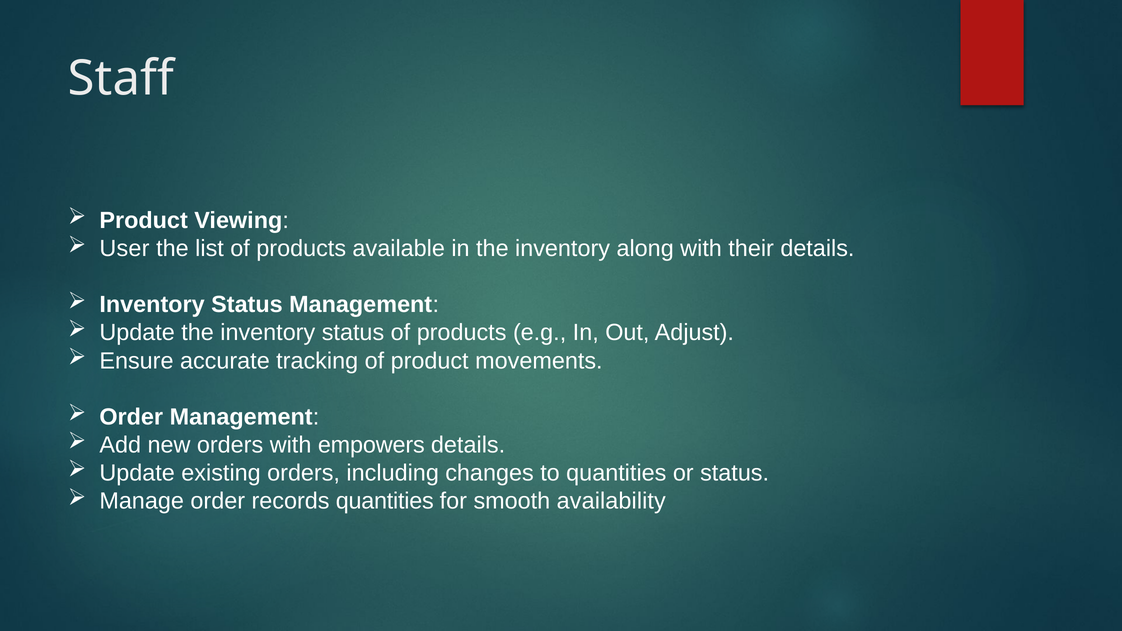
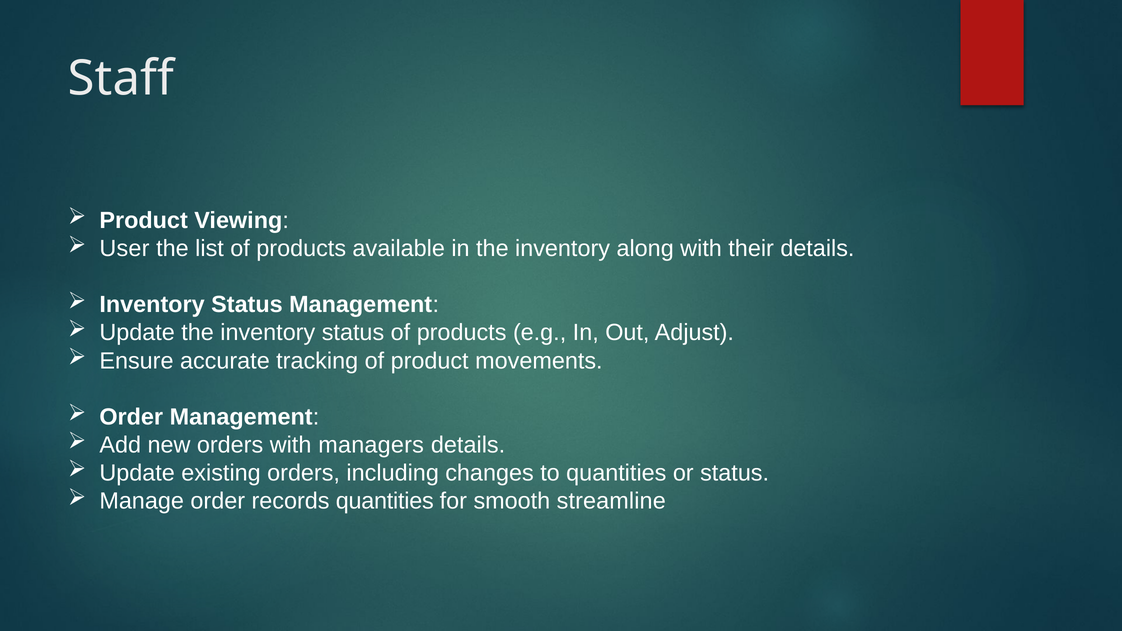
empowers: empowers -> managers
availability: availability -> streamline
